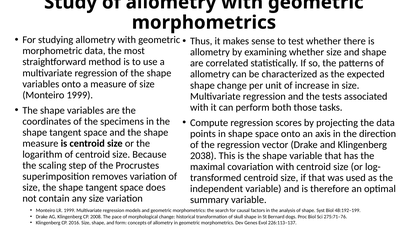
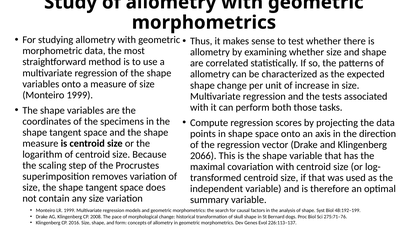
2038: 2038 -> 2066
